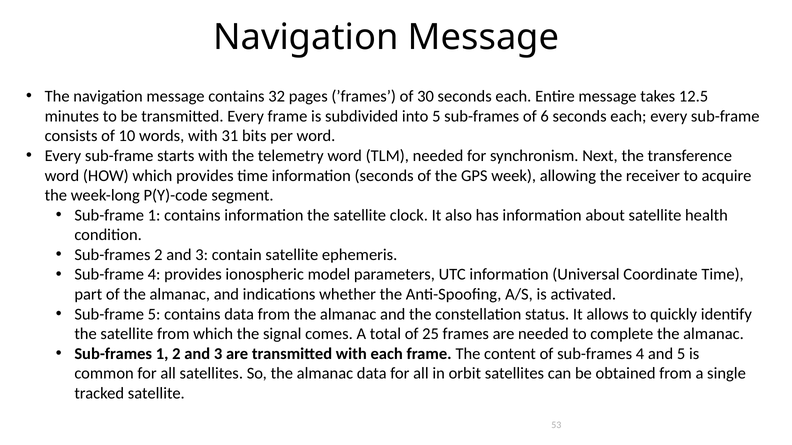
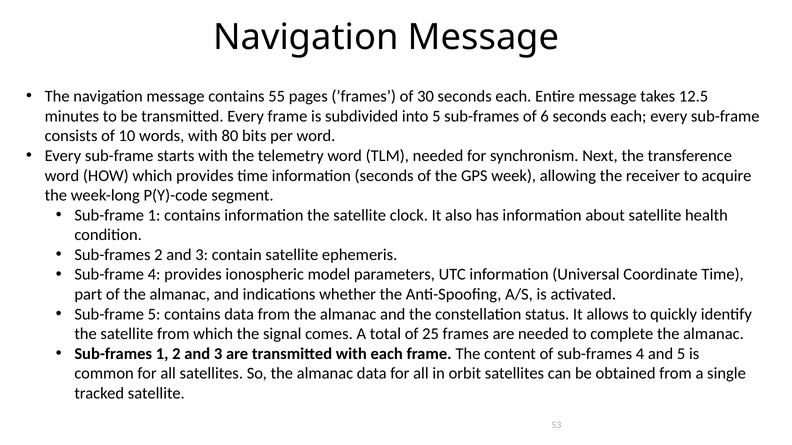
32: 32 -> 55
31: 31 -> 80
